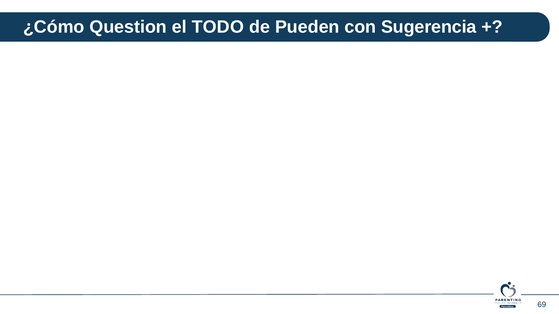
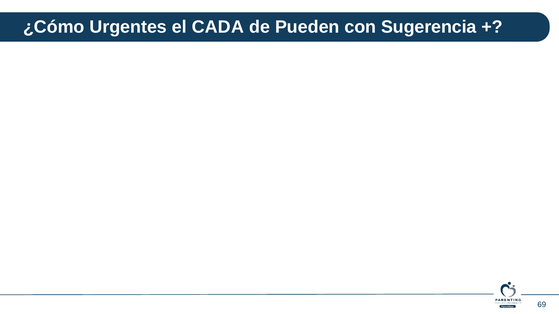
Question: Question -> Urgentes
TODO: TODO -> CADA
